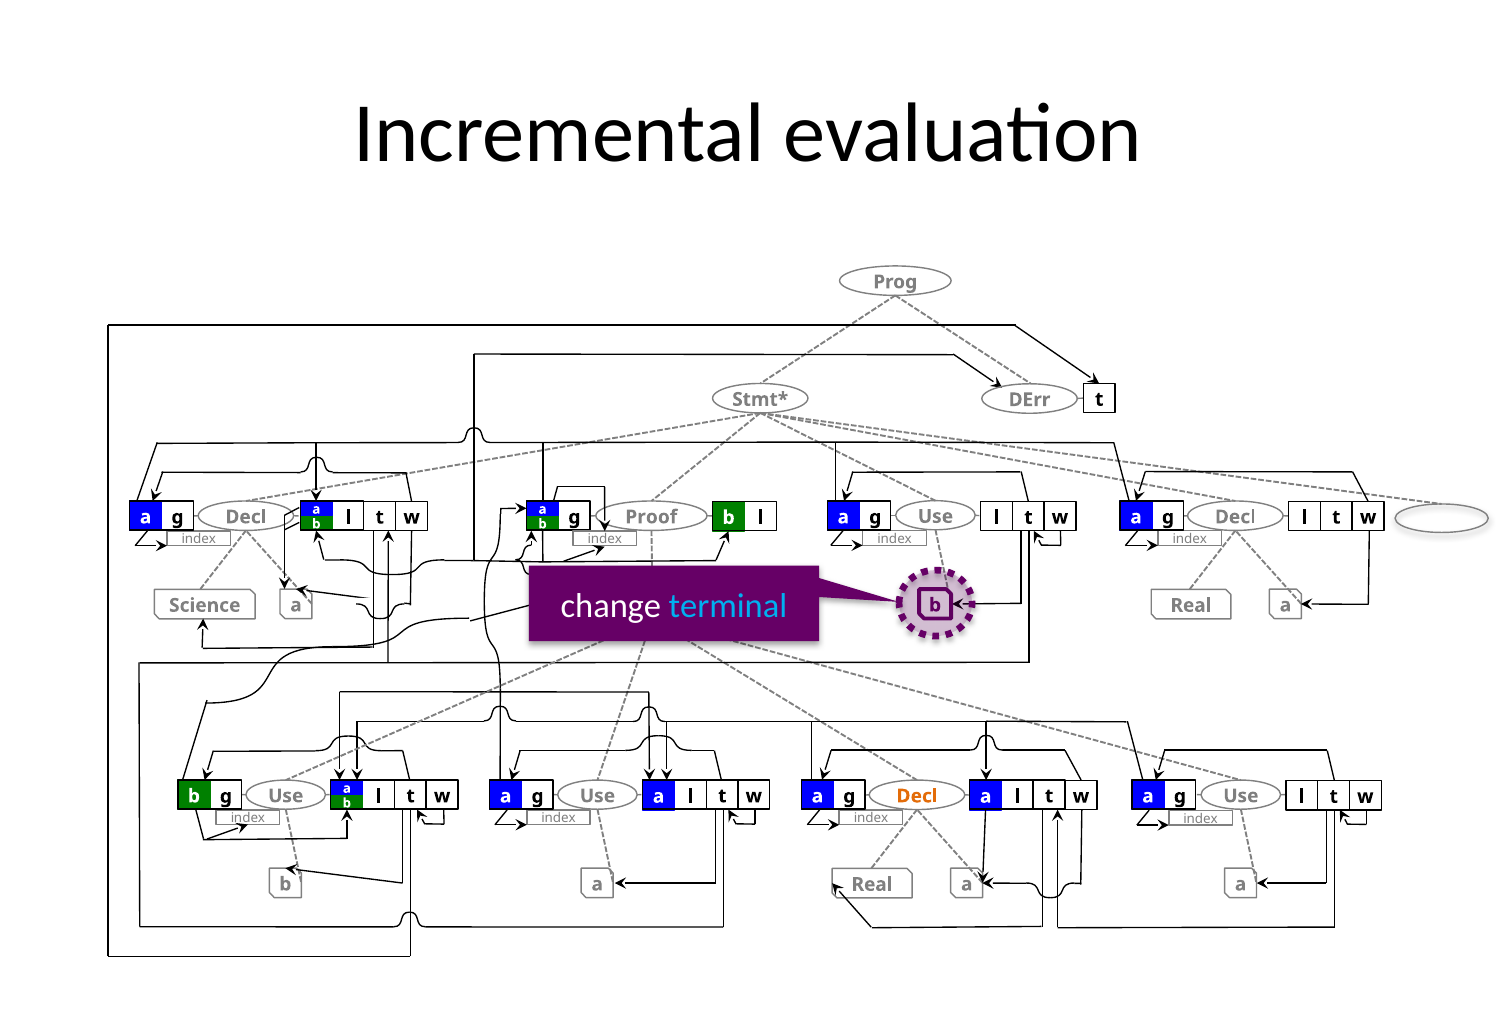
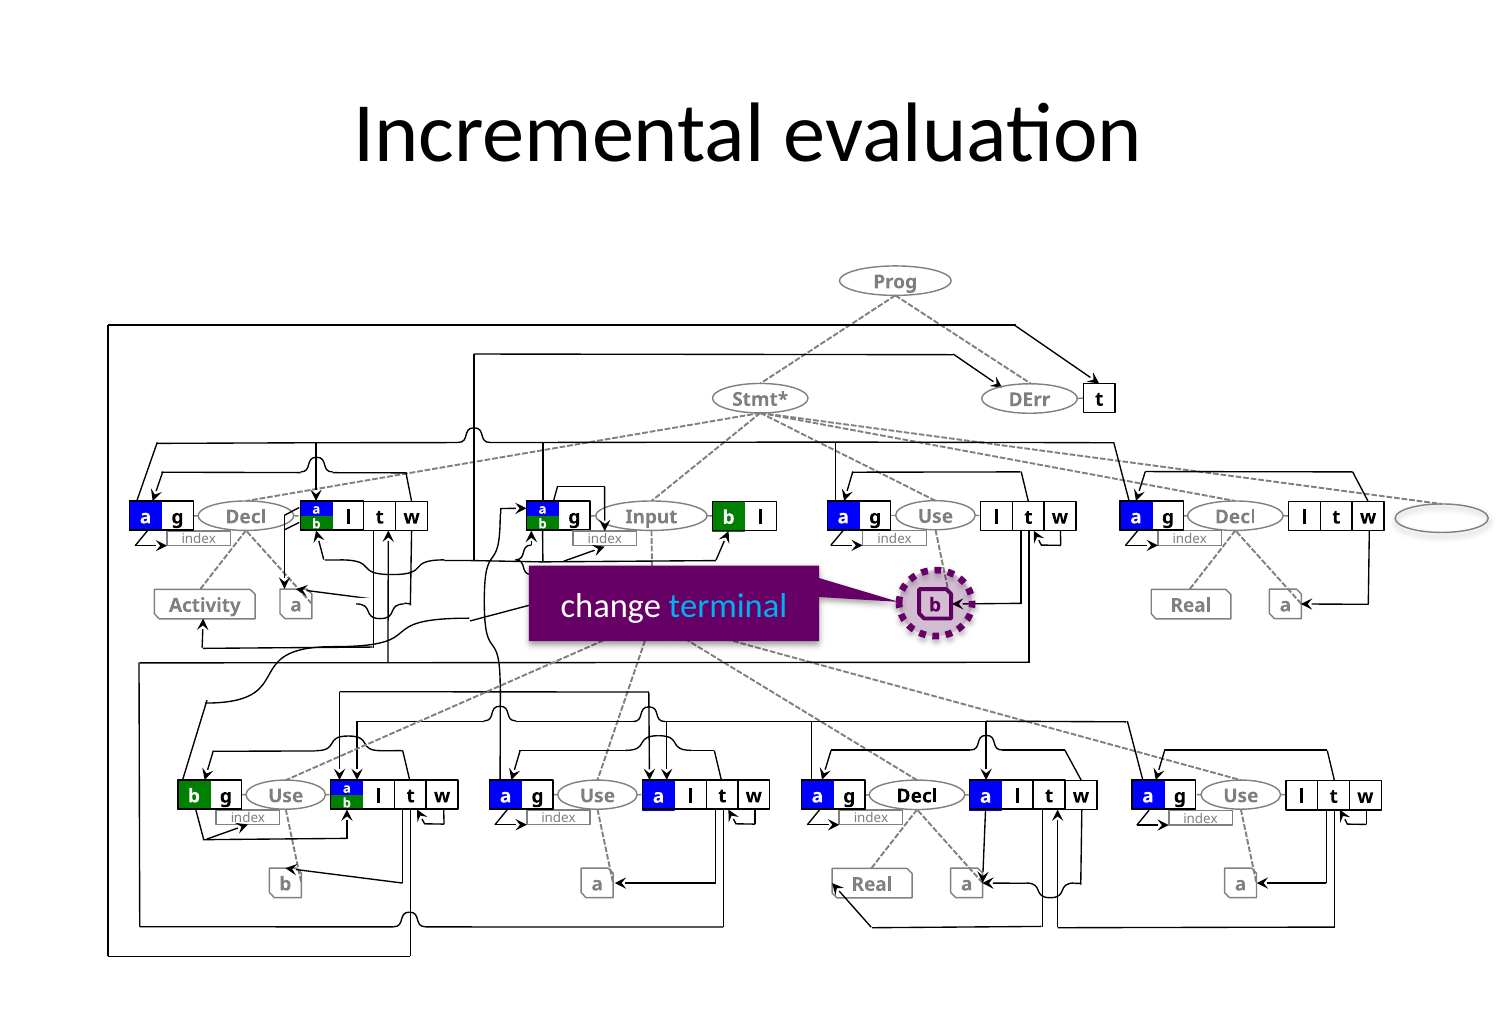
Proof: Proof -> Input
Science: Science -> Activity
Decl at (917, 796) colour: orange -> black
